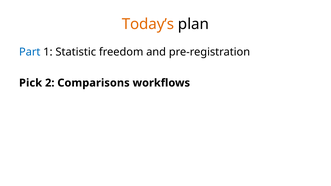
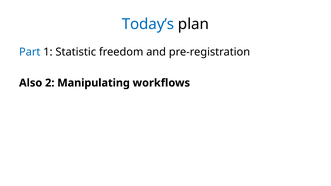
Today’s colour: orange -> blue
Pick: Pick -> Also
Comparisons: Comparisons -> Manipulating
